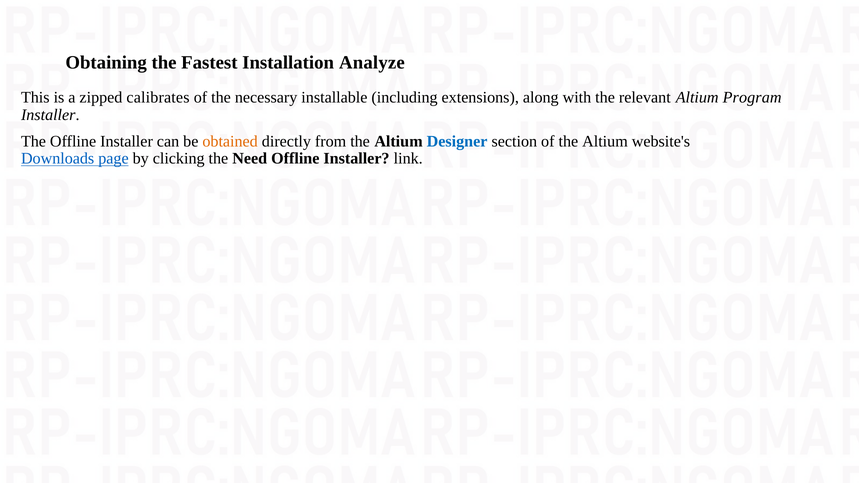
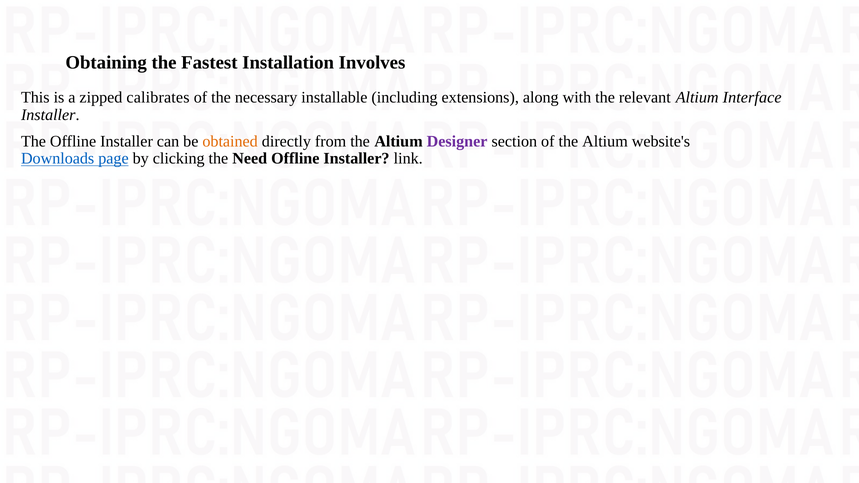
Analyze: Analyze -> Involves
Program: Program -> Interface
Designer colour: blue -> purple
